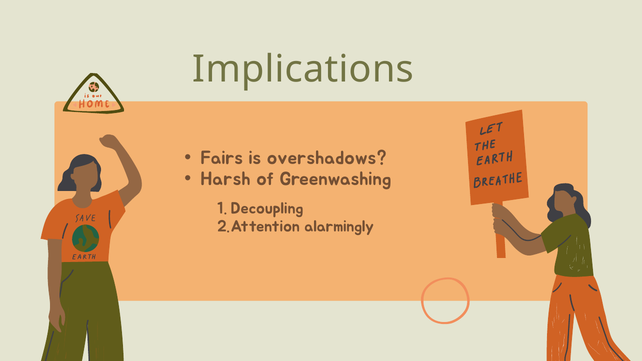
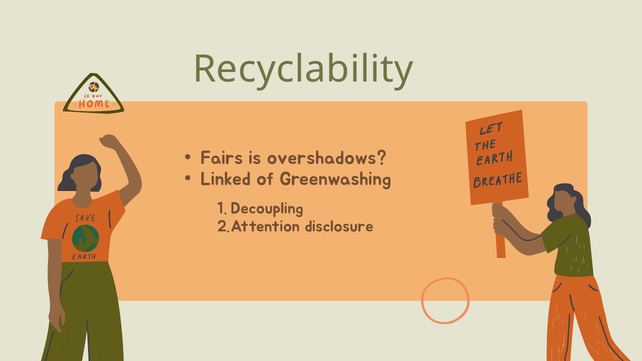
Implications: Implications -> Recyclability
Harsh: Harsh -> Linked
alarmingly: alarmingly -> disclosure
